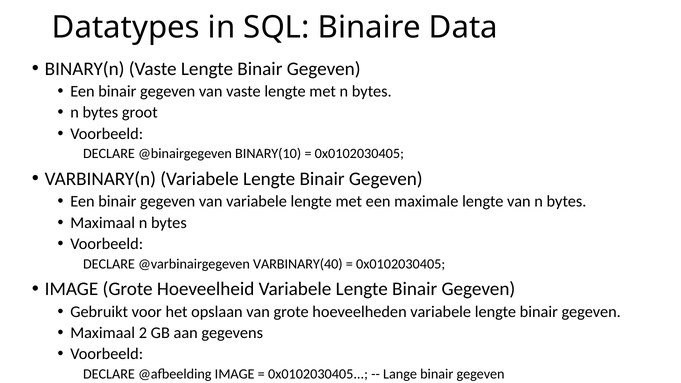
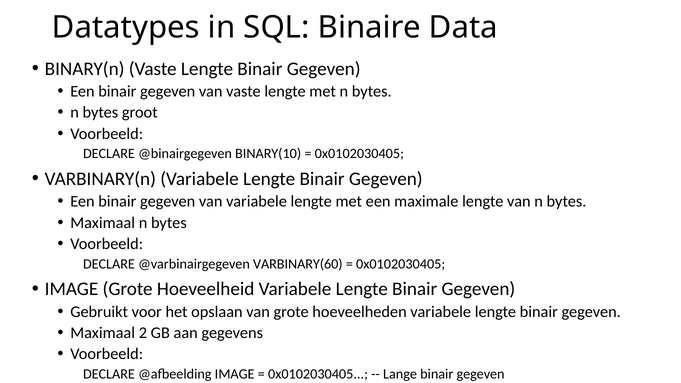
VARBINARY(40: VARBINARY(40 -> VARBINARY(60
